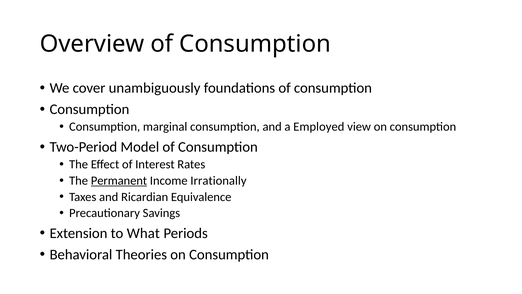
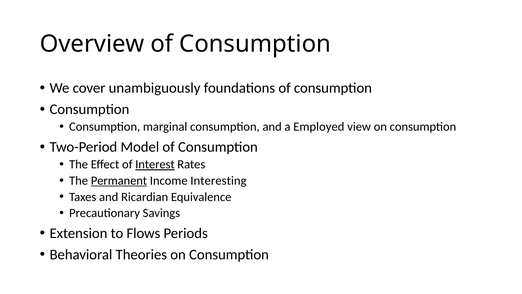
Interest underline: none -> present
Irrationally: Irrationally -> Interesting
What: What -> Flows
